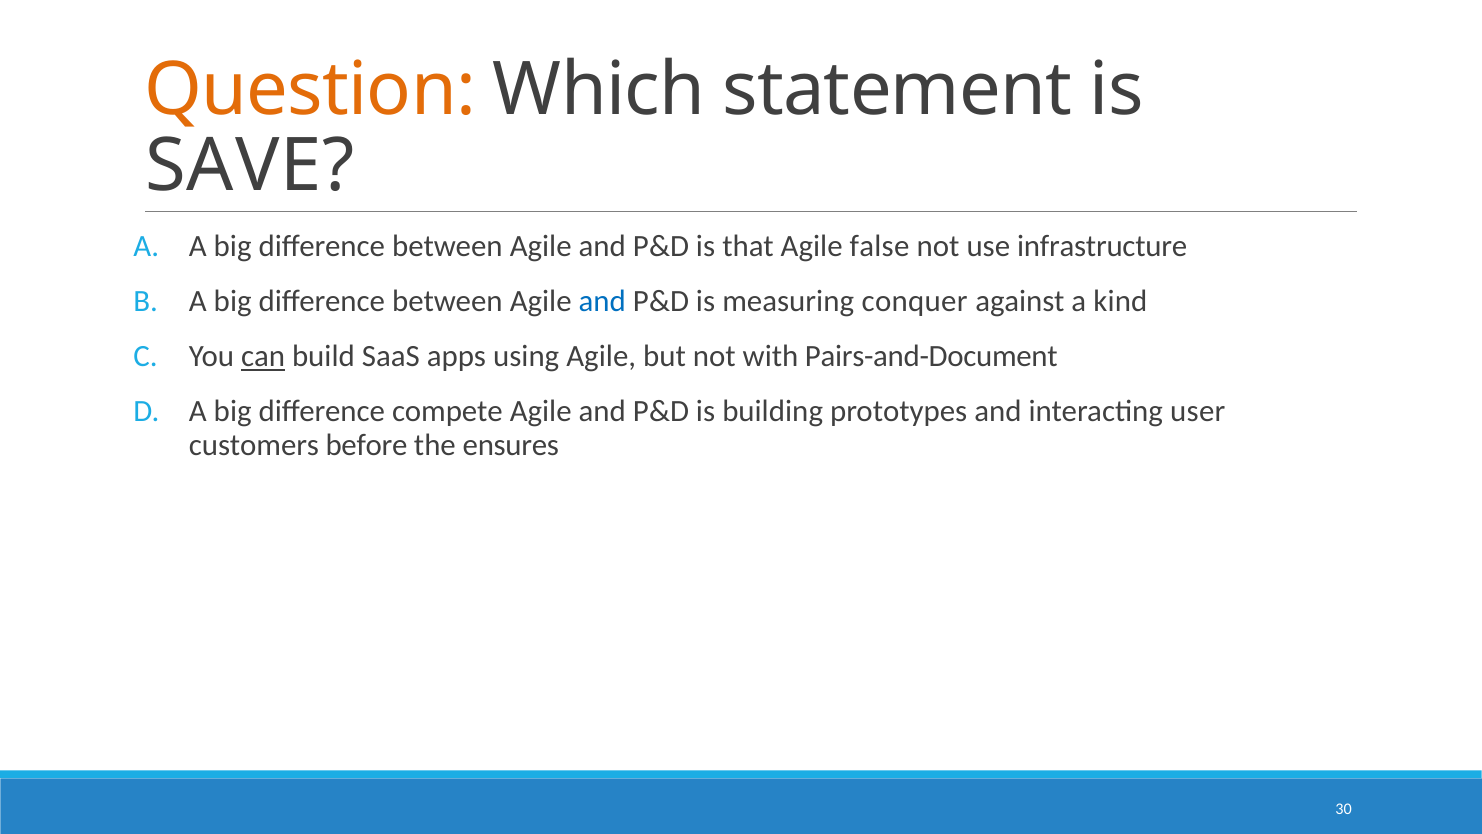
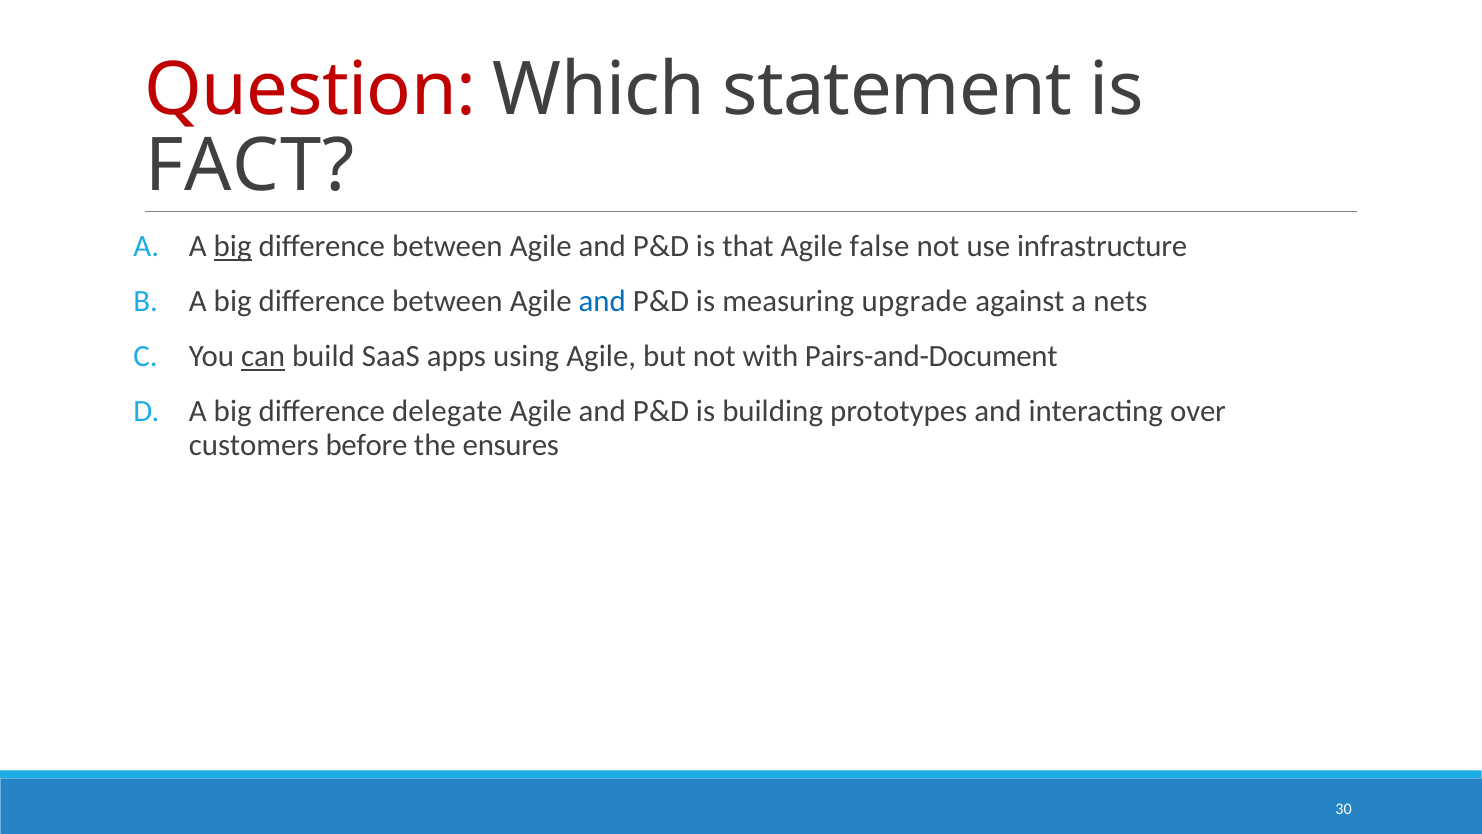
Question colour: orange -> red
SAVE: SAVE -> FACT
big at (233, 246) underline: none -> present
conquer: conquer -> upgrade
kind: kind -> nets
compete: compete -> delegate
user: user -> over
